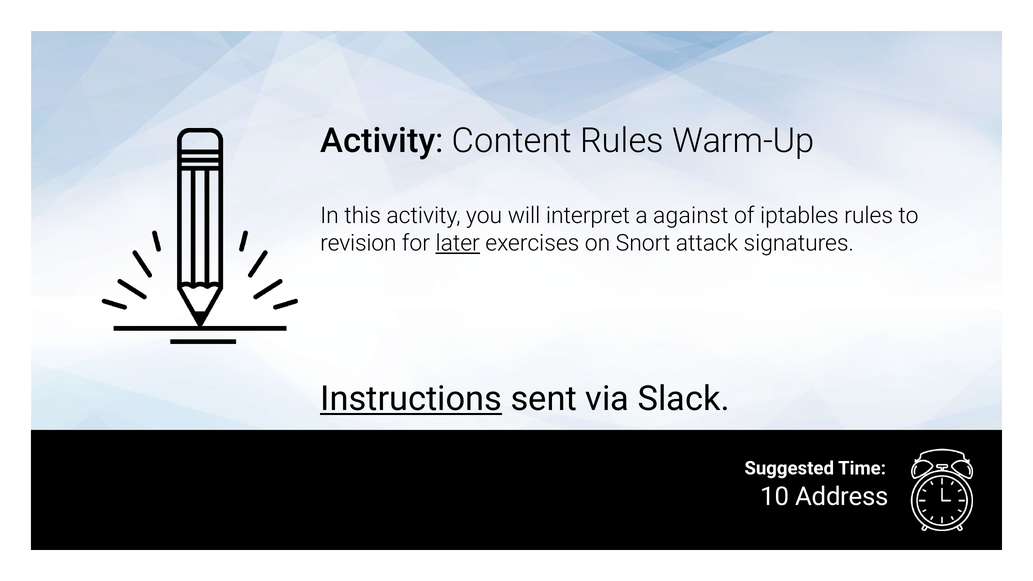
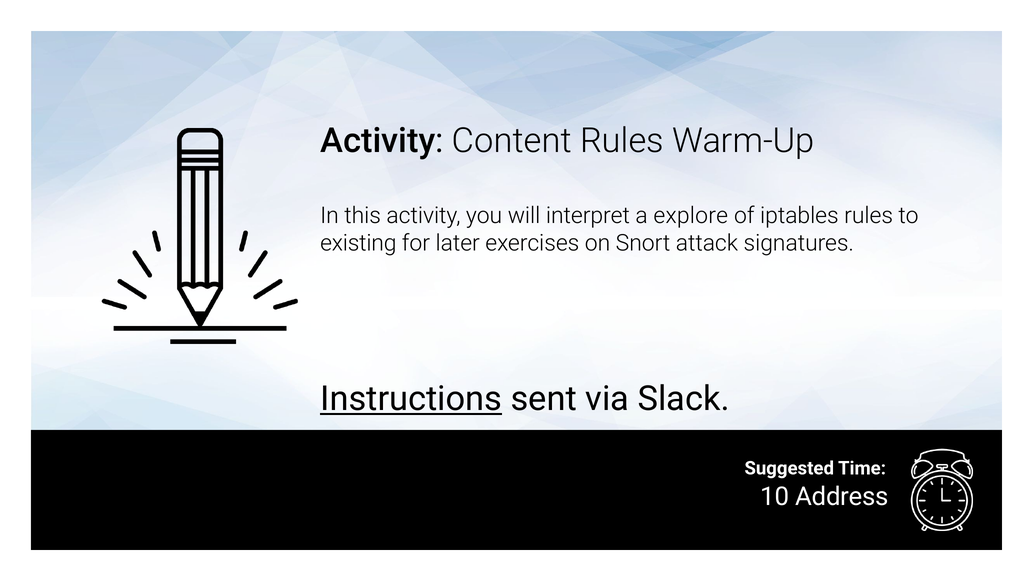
against: against -> explore
revision: revision -> existing
later underline: present -> none
